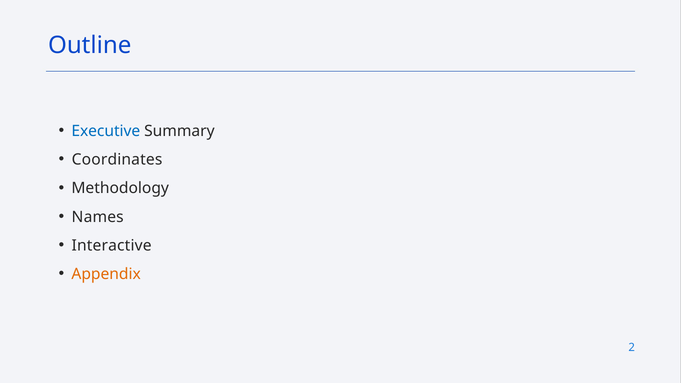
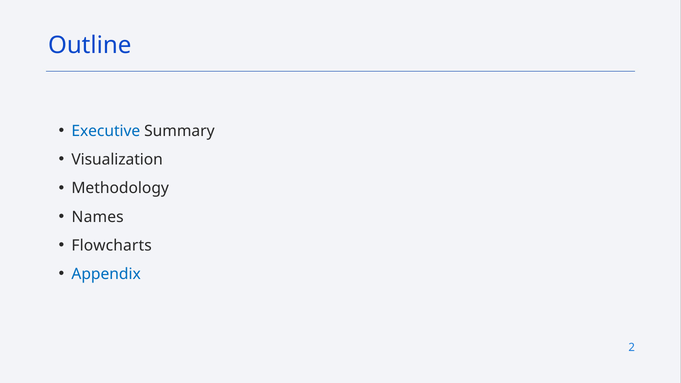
Coordinates: Coordinates -> Visualization
Interactive: Interactive -> Flowcharts
Appendix colour: orange -> blue
